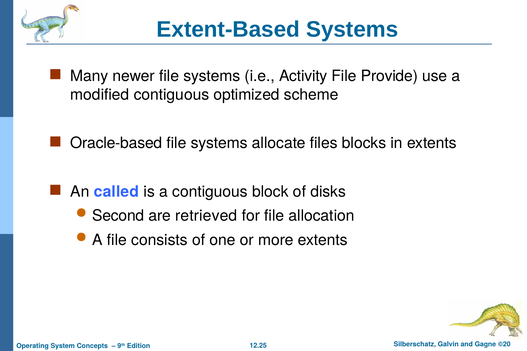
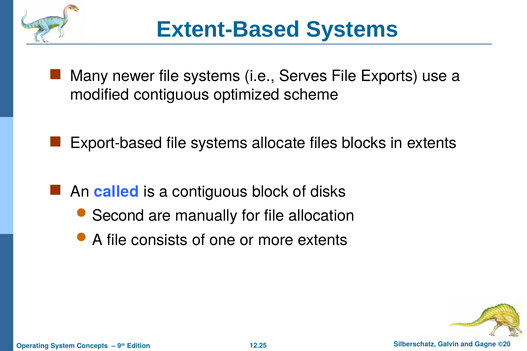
Activity: Activity -> Serves
Provide: Provide -> Exports
Oracle-based: Oracle-based -> Export-based
retrieved: retrieved -> manually
